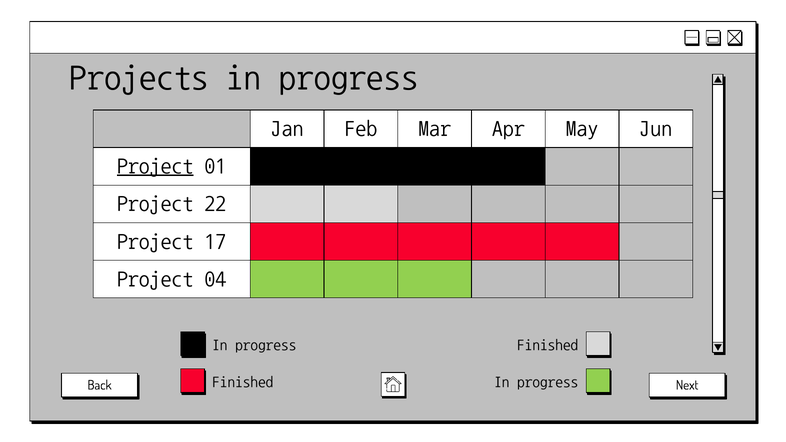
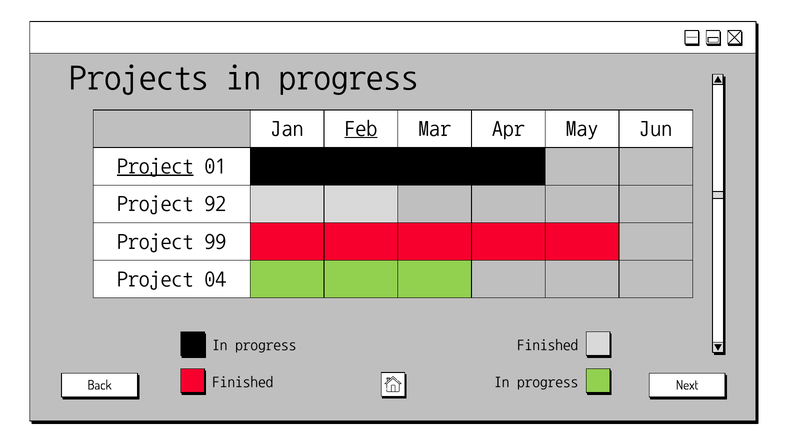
Feb underline: none -> present
22: 22 -> 92
17: 17 -> 99
